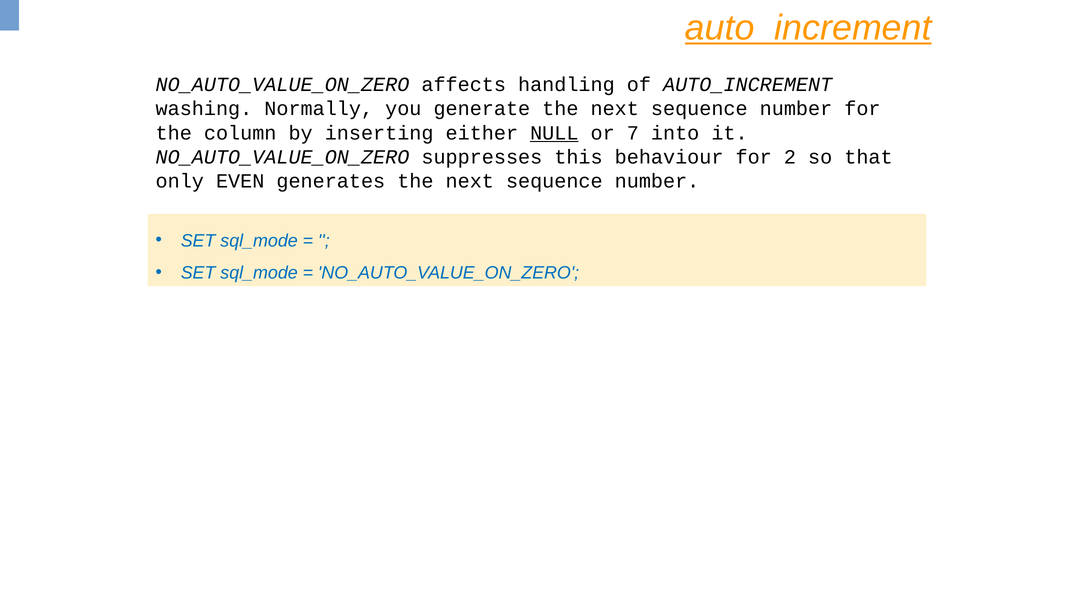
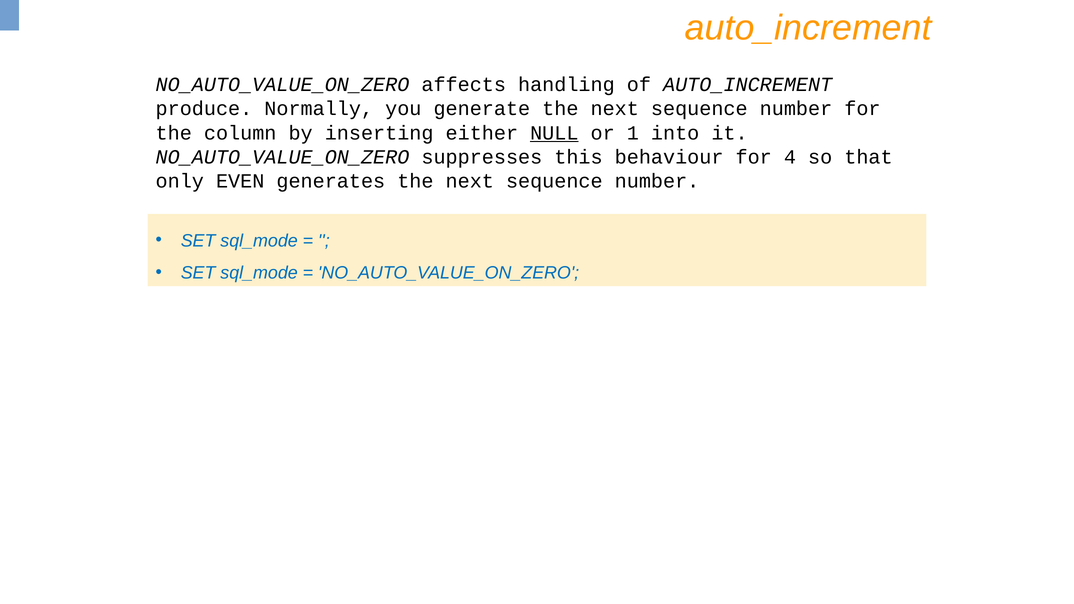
auto_increment at (808, 28) underline: present -> none
washing: washing -> produce
7: 7 -> 1
2: 2 -> 4
